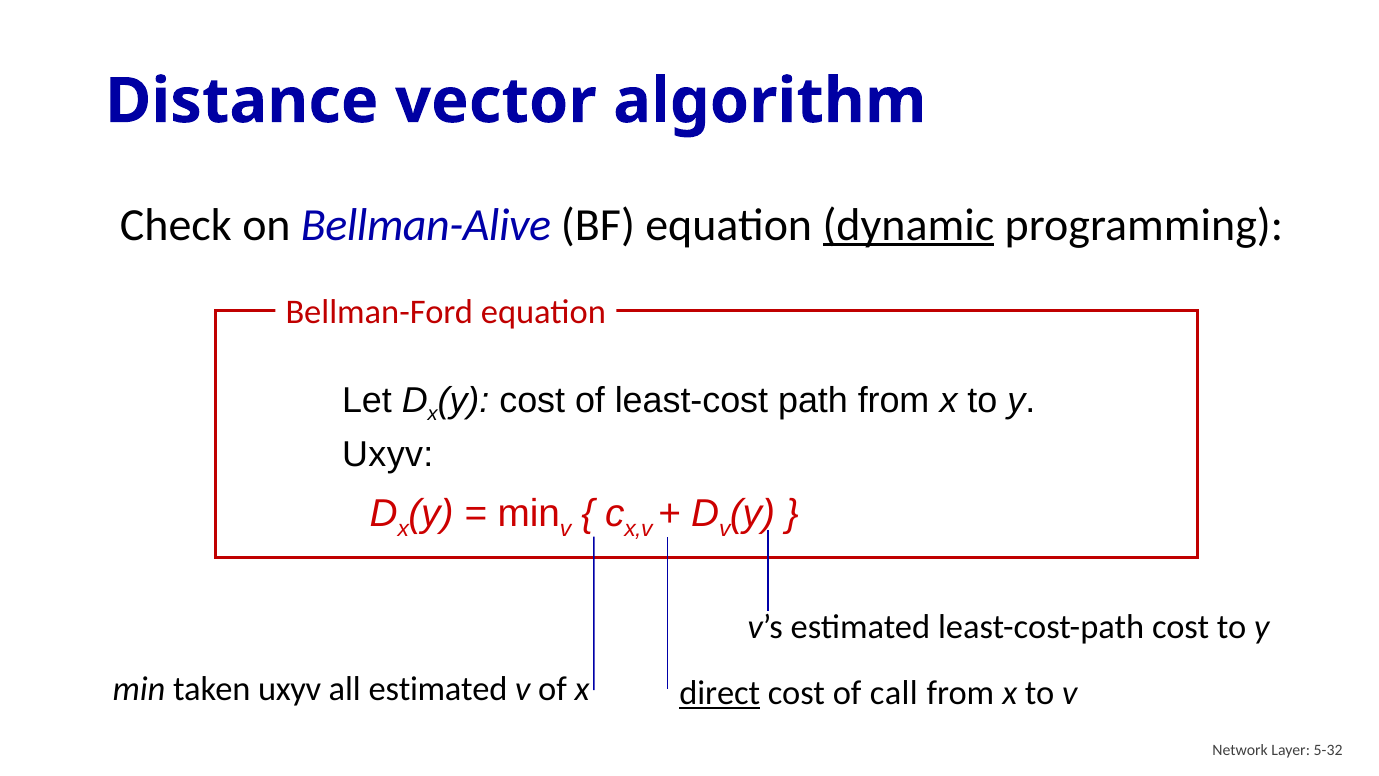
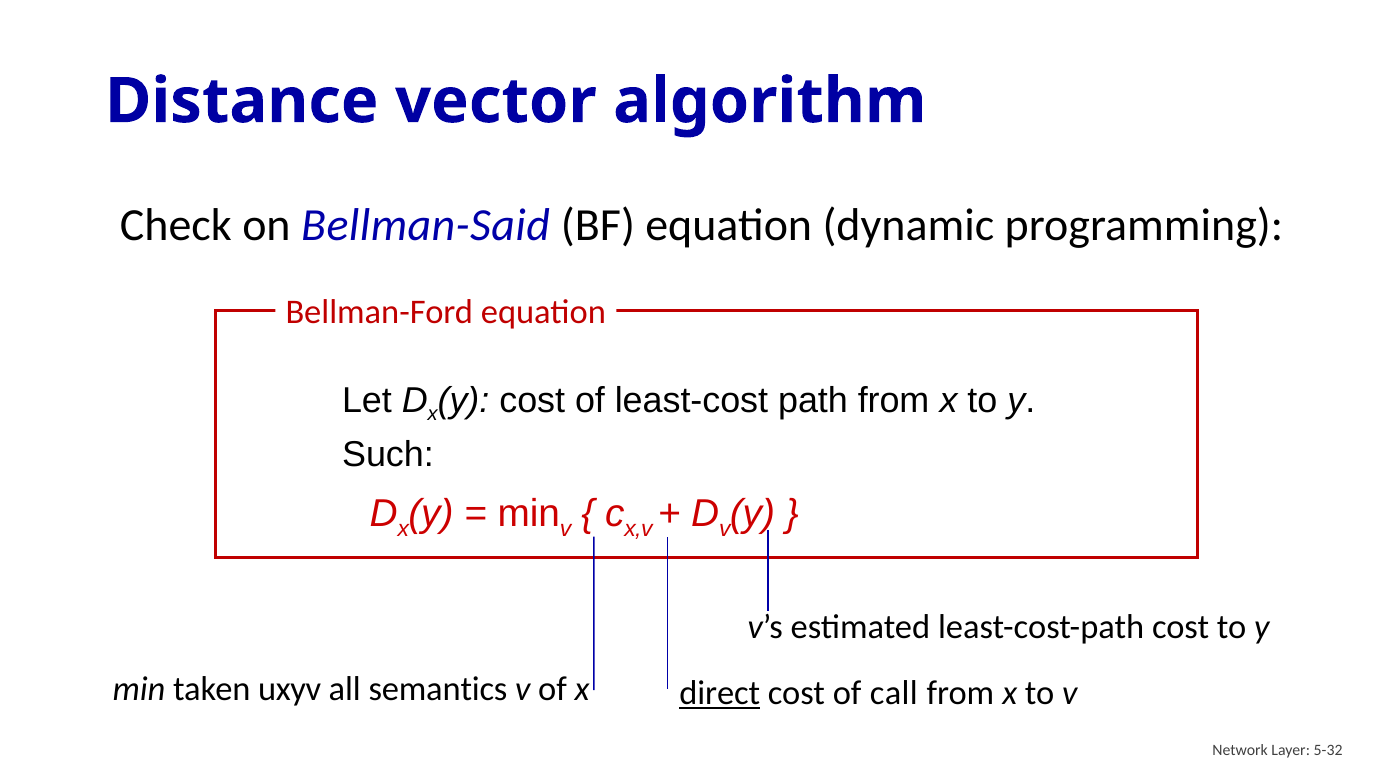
Bellman-Alive: Bellman-Alive -> Bellman-Said
dynamic underline: present -> none
Uxyv at (388, 454): Uxyv -> Such
all estimated: estimated -> semantics
